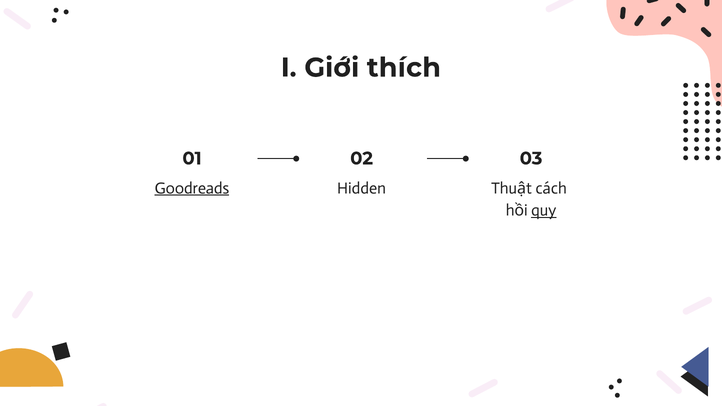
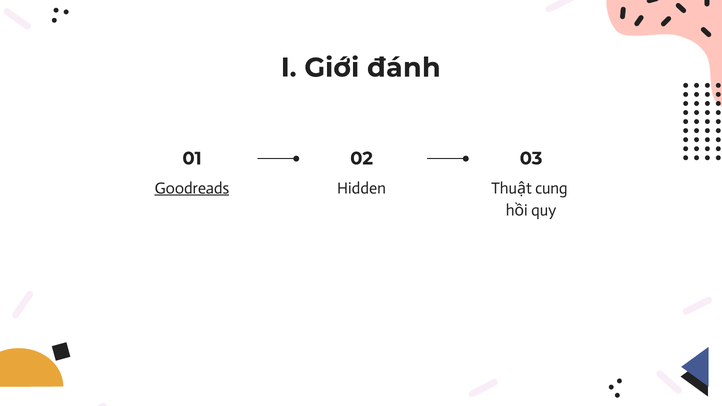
thích: thích -> đánh
cách: cách -> cung
quy underline: present -> none
